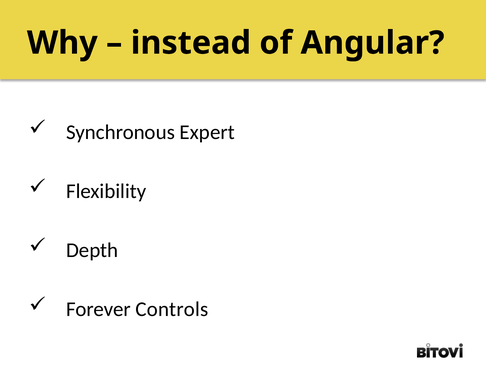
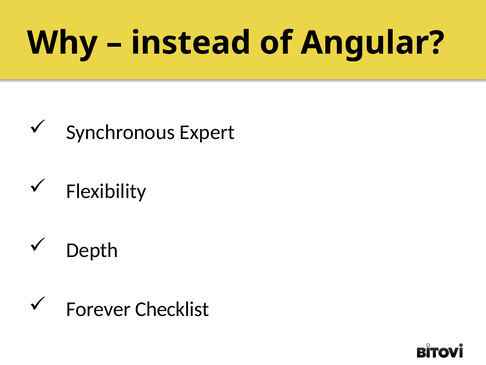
Controls: Controls -> Checklist
